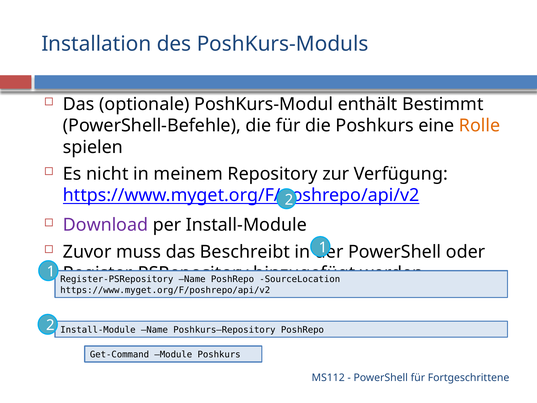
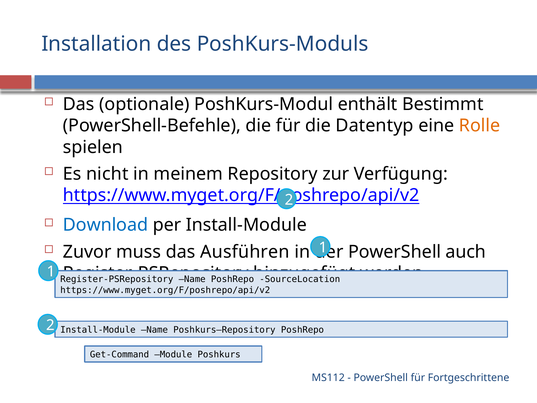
die Poshkurs: Poshkurs -> Datentyp
Download colour: purple -> blue
Beschreibt: Beschreibt -> Ausführen
oder: oder -> auch
